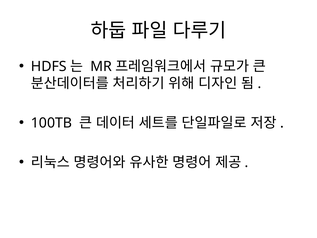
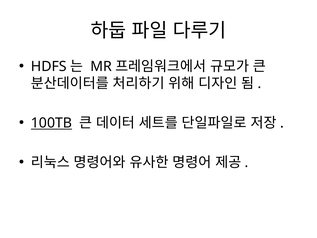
100TB underline: none -> present
